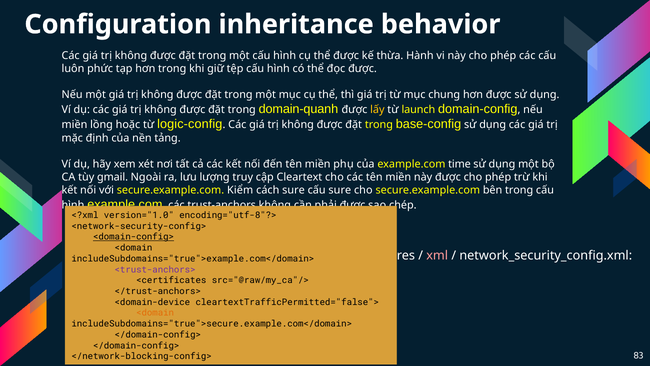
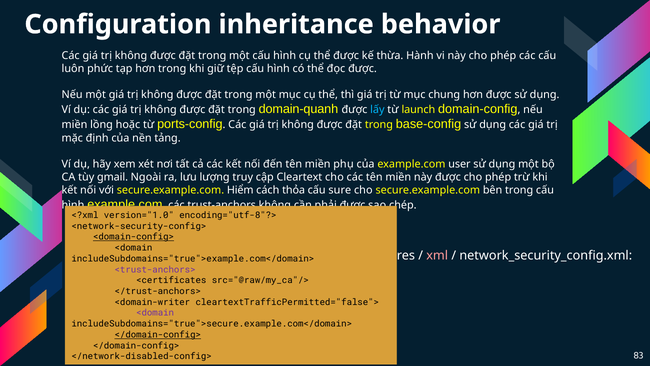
lấy colour: yellow -> light blue
logic-config: logic-config -> ports-config
time: time -> user
Kiểm: Kiểm -> Hiểm
cách sure: sure -> thỏa
<domain-device: <domain-device -> <domain-writer
<domain at (155, 313) colour: orange -> purple
</domain-config> at (158, 334) underline: none -> present
</network-blocking-config>: </network-blocking-config> -> </network-disabled-config>
